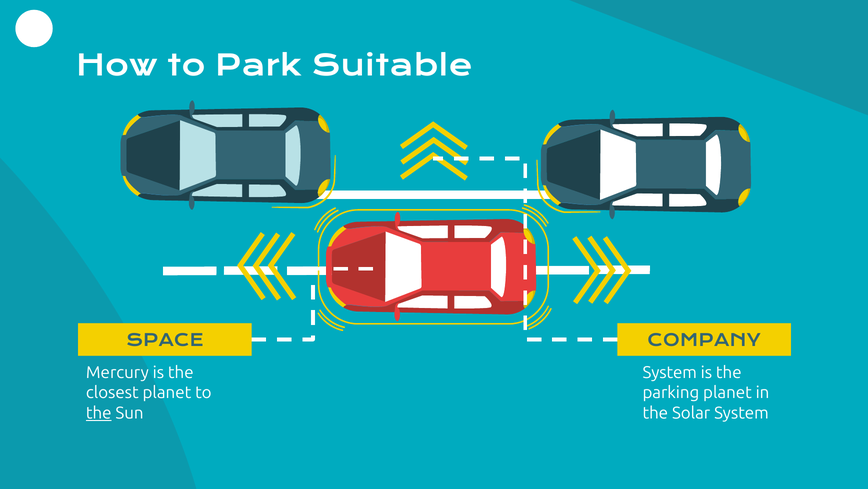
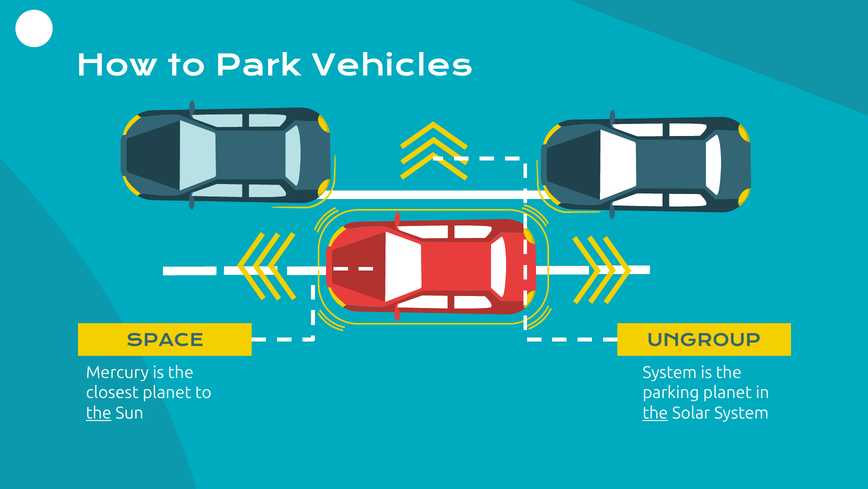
Suitable: Suitable -> Vehicles
COMPANY: COMPANY -> UNGROUP
the at (655, 412) underline: none -> present
